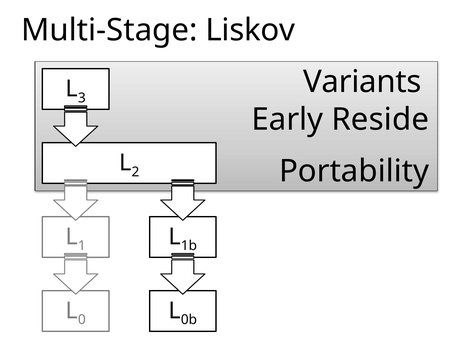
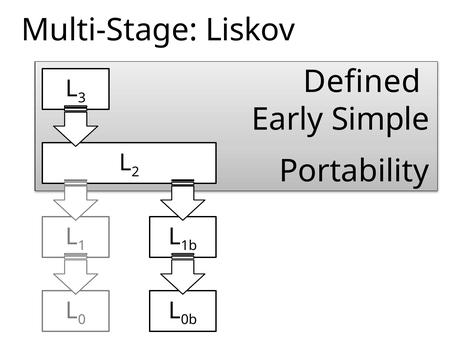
Variants: Variants -> Defined
Reside: Reside -> Simple
